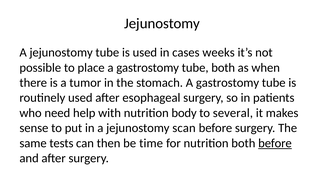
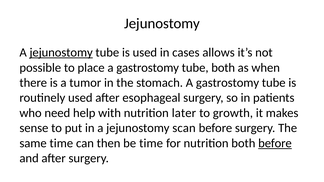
jejunostomy at (61, 53) underline: none -> present
weeks: weeks -> allows
body: body -> later
several: several -> growth
same tests: tests -> time
